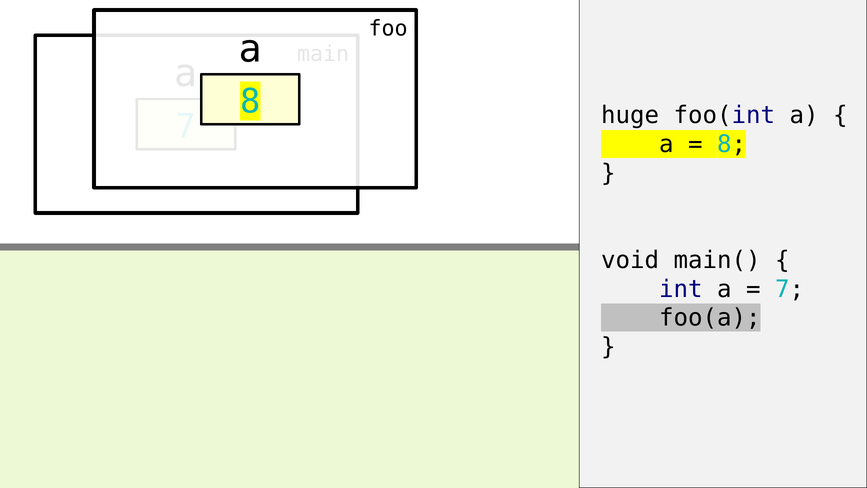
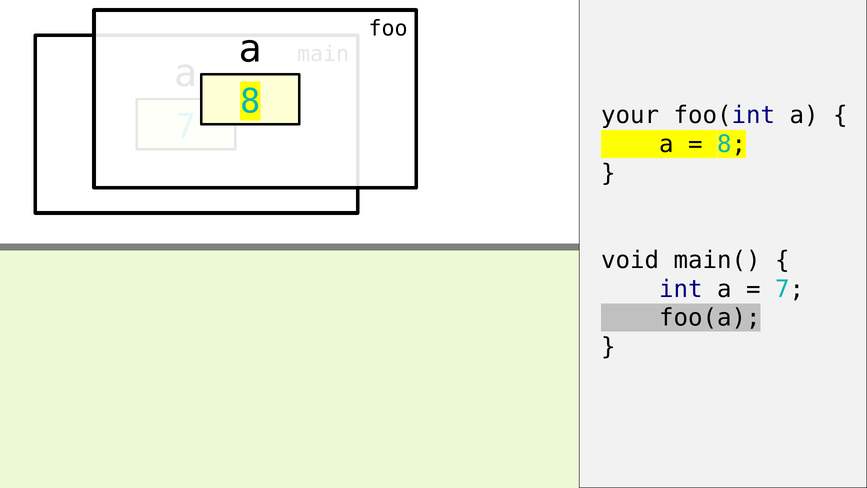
huge: huge -> your
